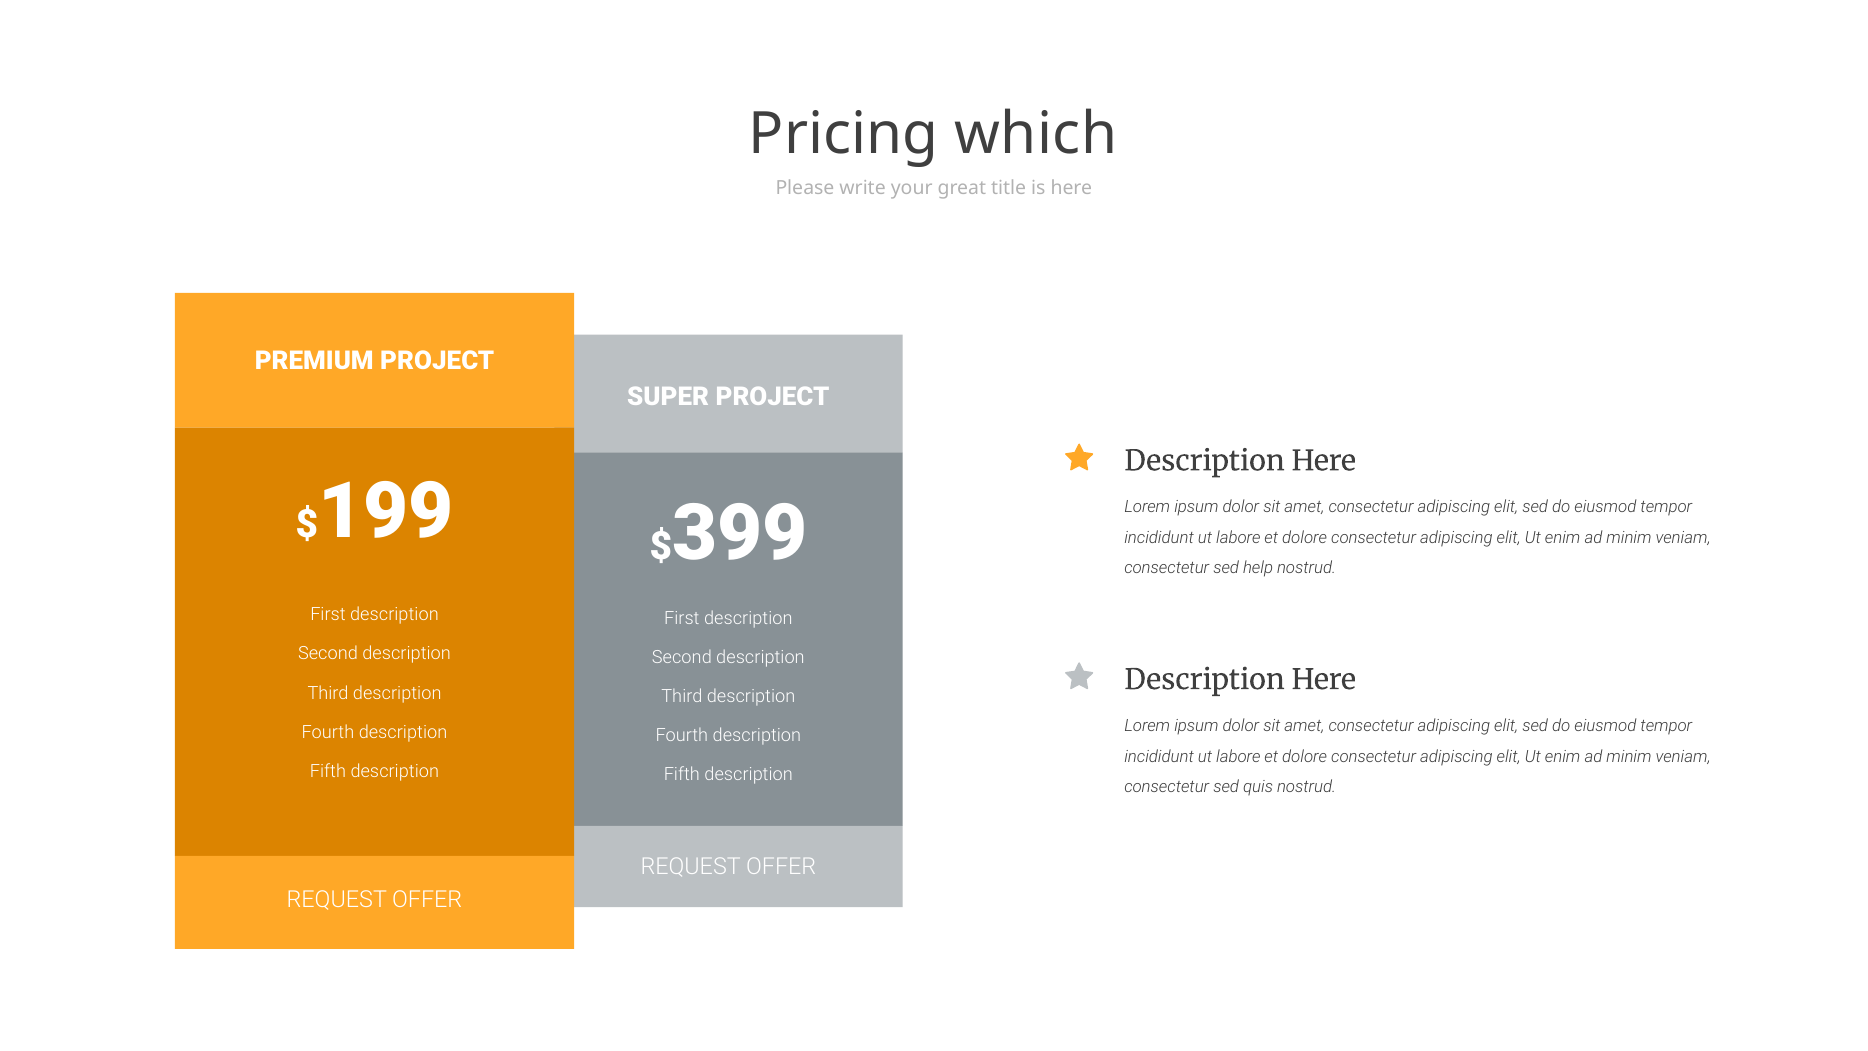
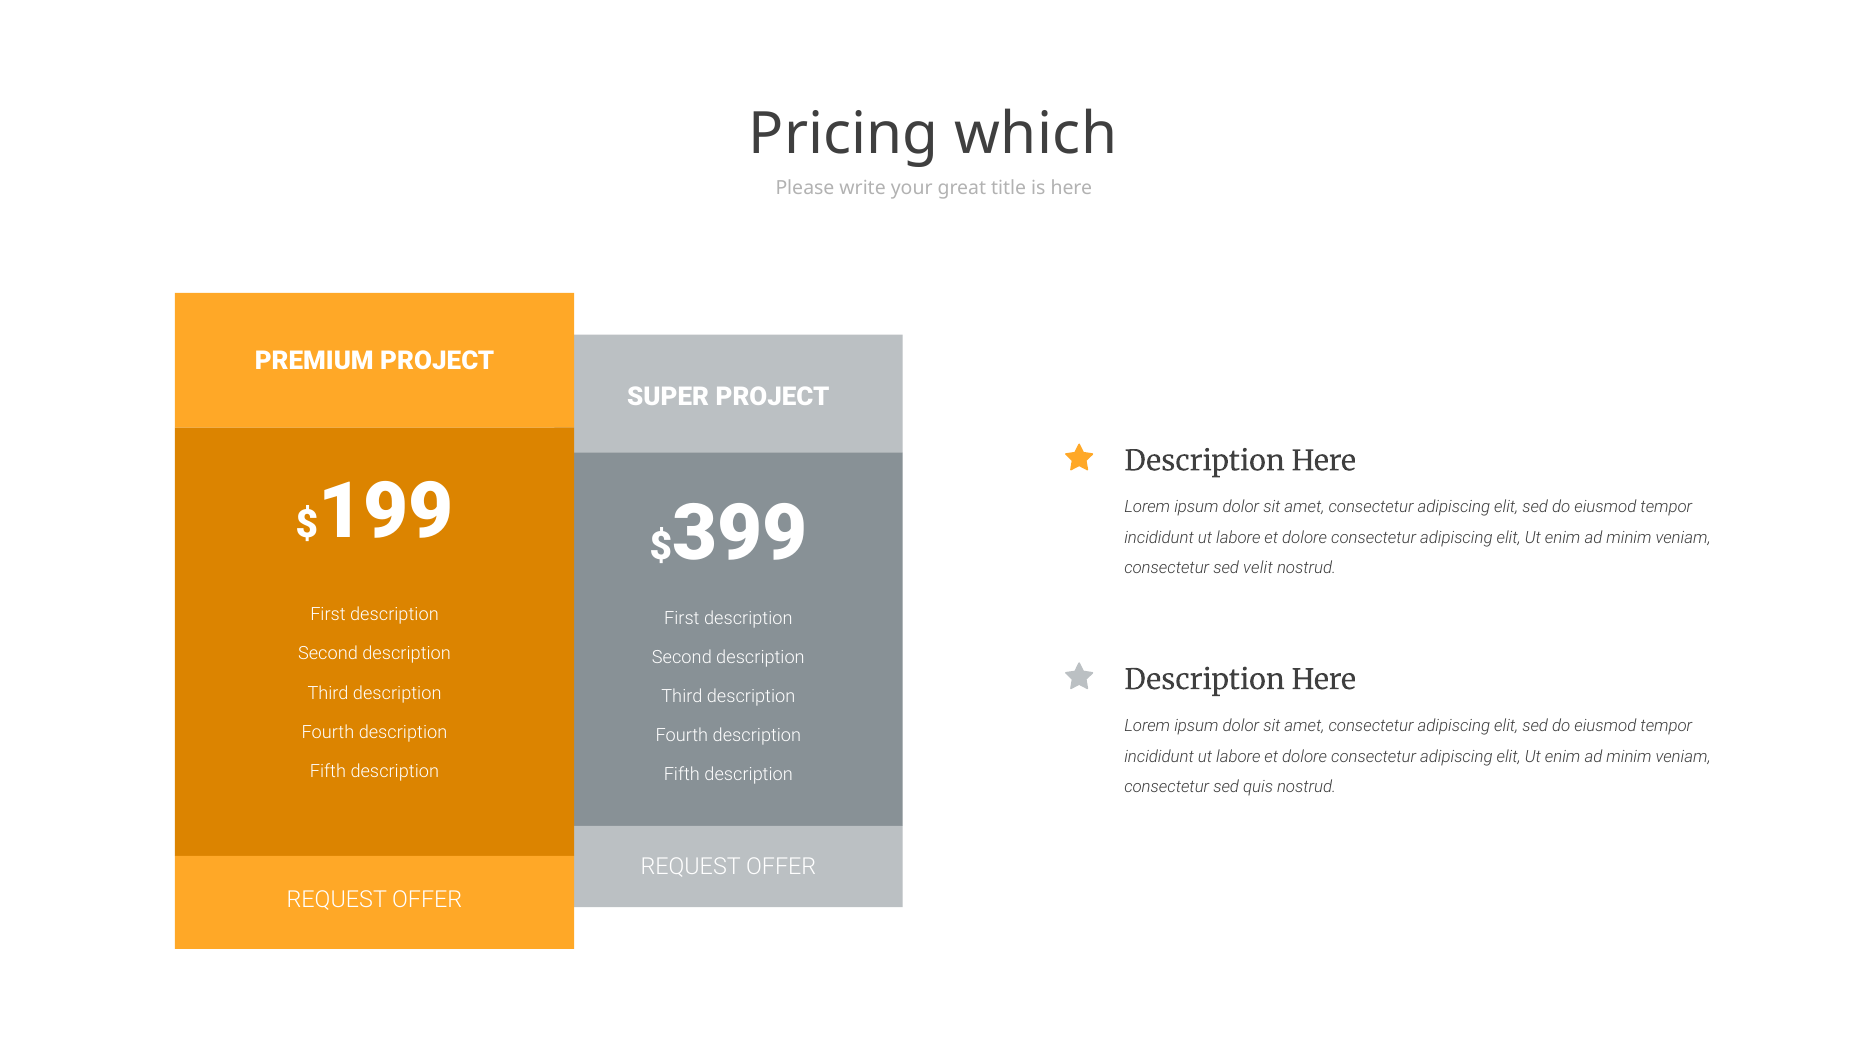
help: help -> velit
